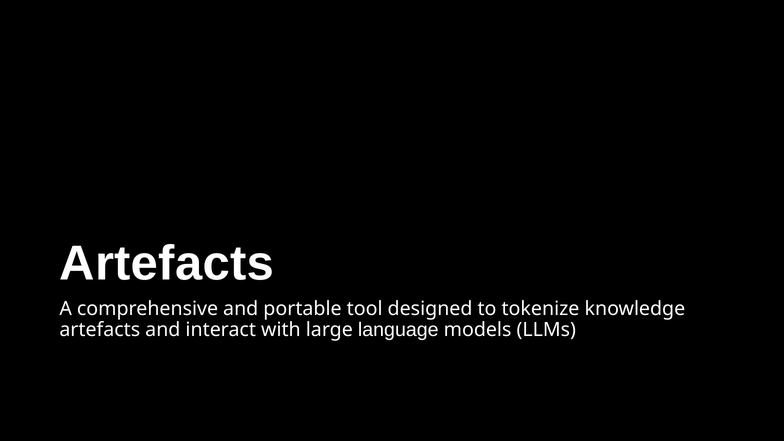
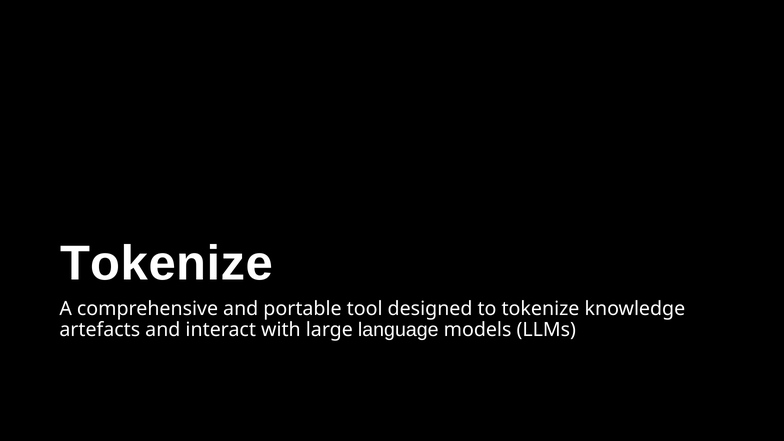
Artefacts at (167, 264): Artefacts -> Tokenize
